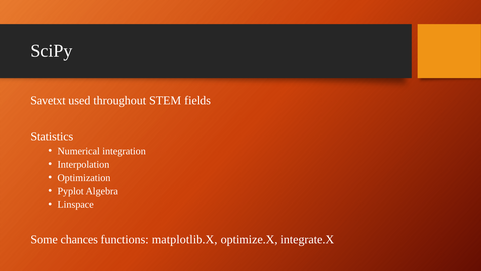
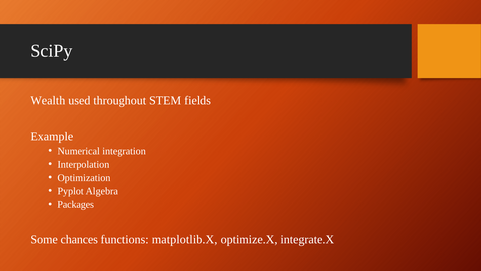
Savetxt: Savetxt -> Wealth
Statistics: Statistics -> Example
Linspace: Linspace -> Packages
